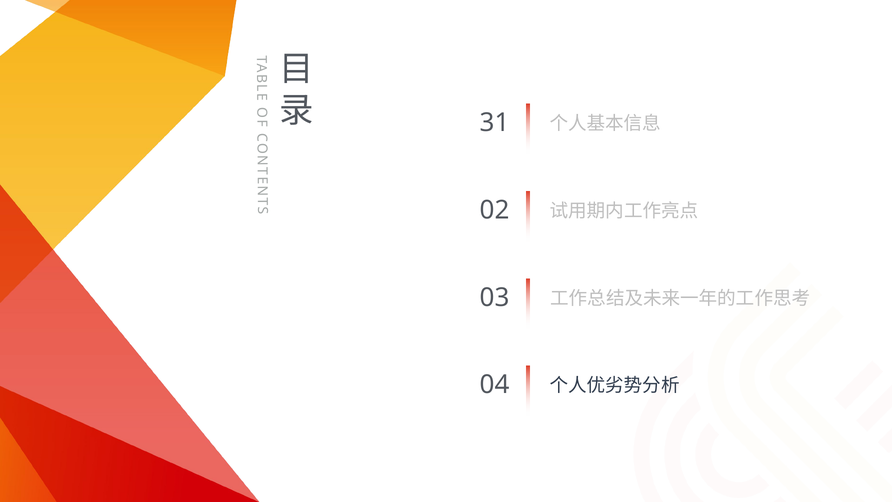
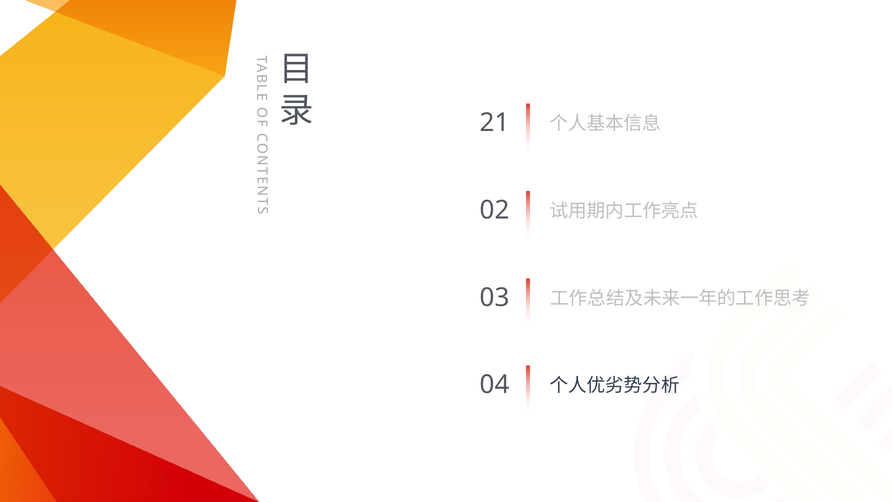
31: 31 -> 21
